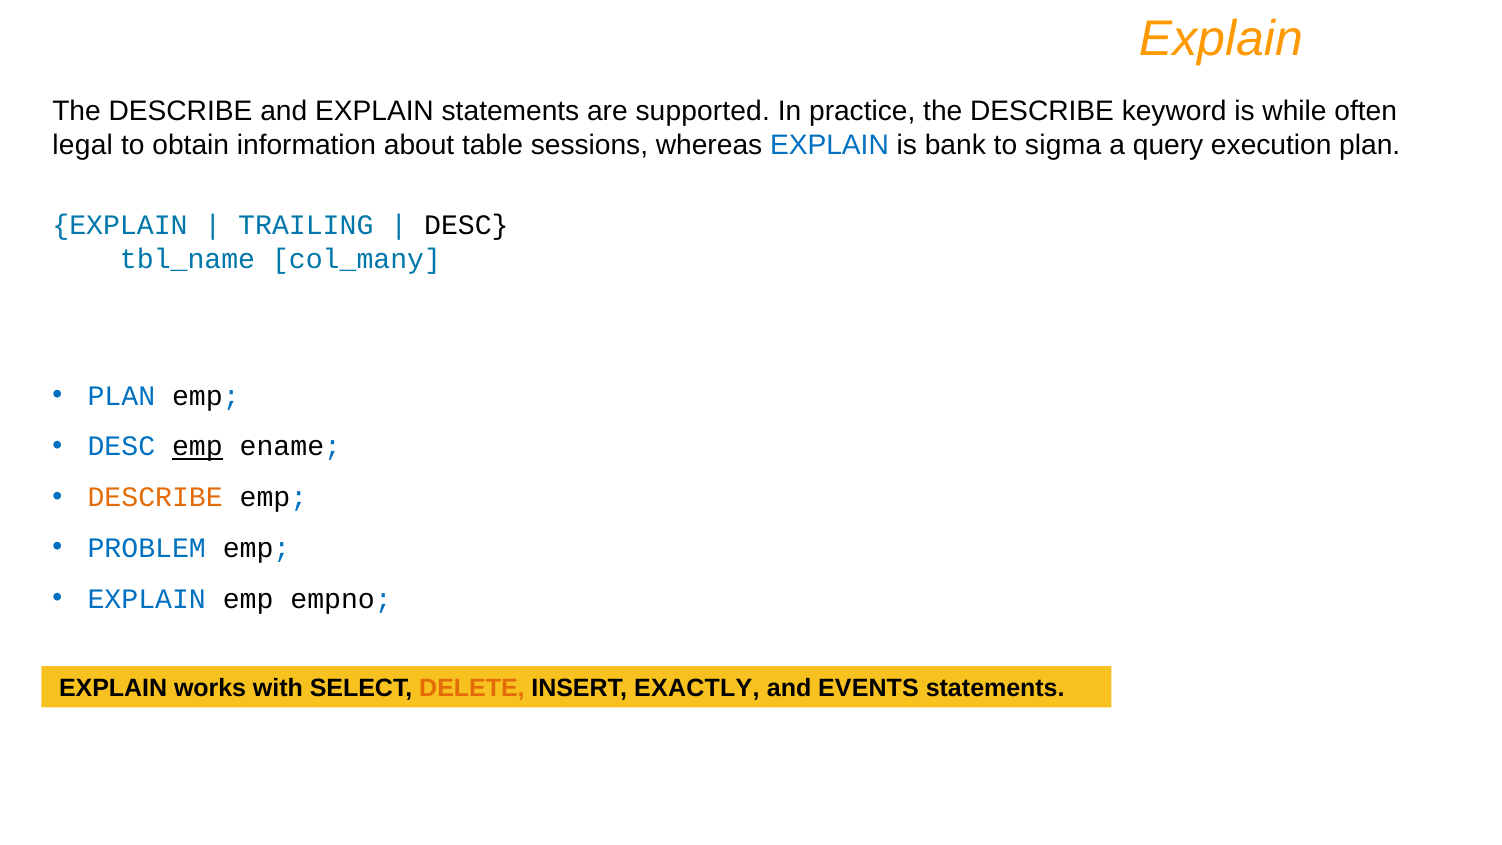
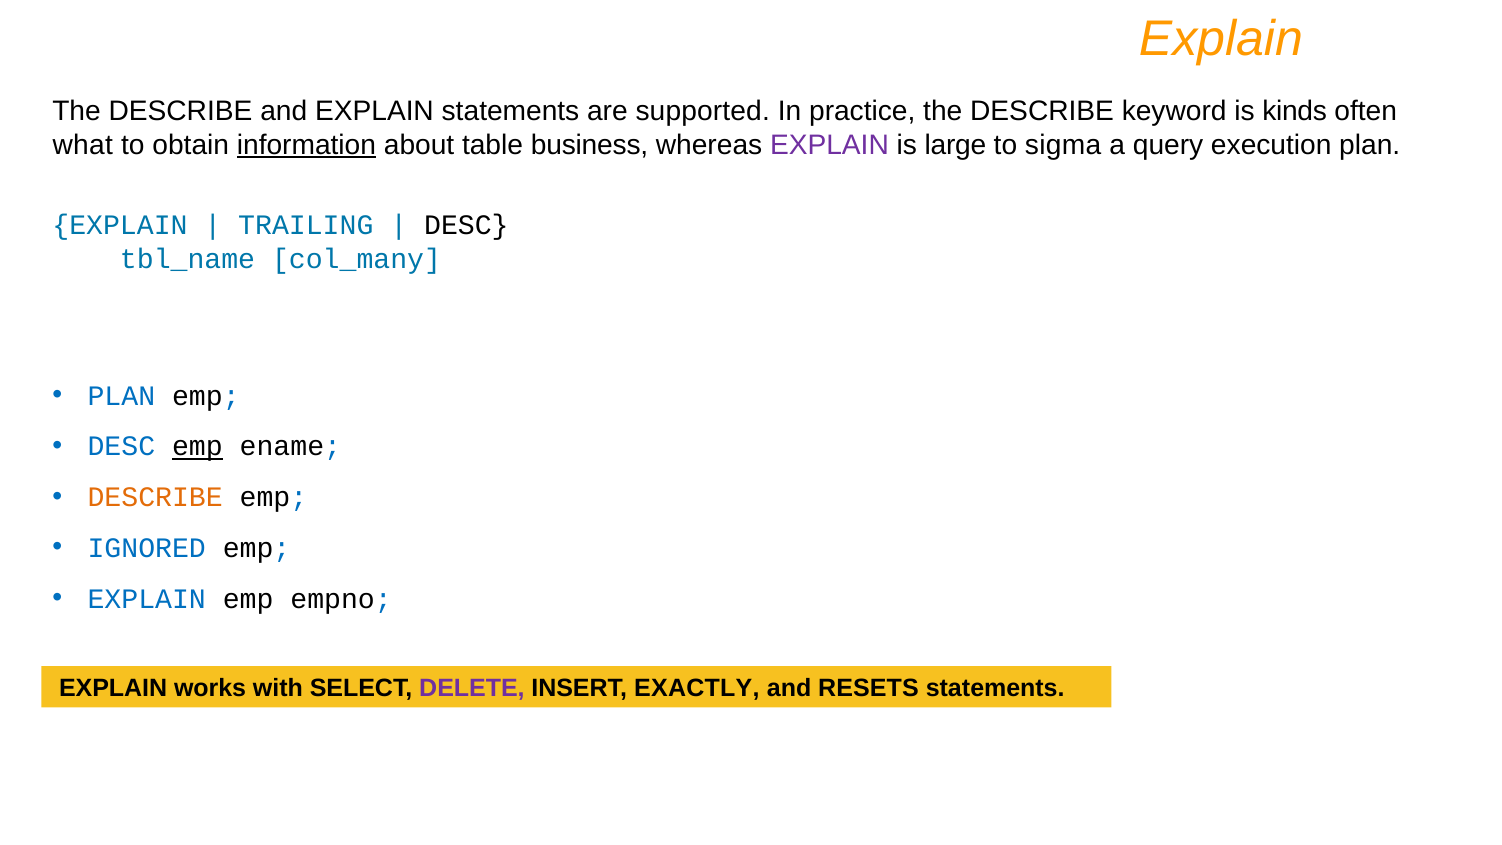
while: while -> kinds
legal: legal -> what
information underline: none -> present
sessions: sessions -> business
EXPLAIN at (829, 145) colour: blue -> purple
bank: bank -> large
PROBLEM: PROBLEM -> IGNORED
DELETE colour: orange -> purple
EVENTS: EVENTS -> RESETS
